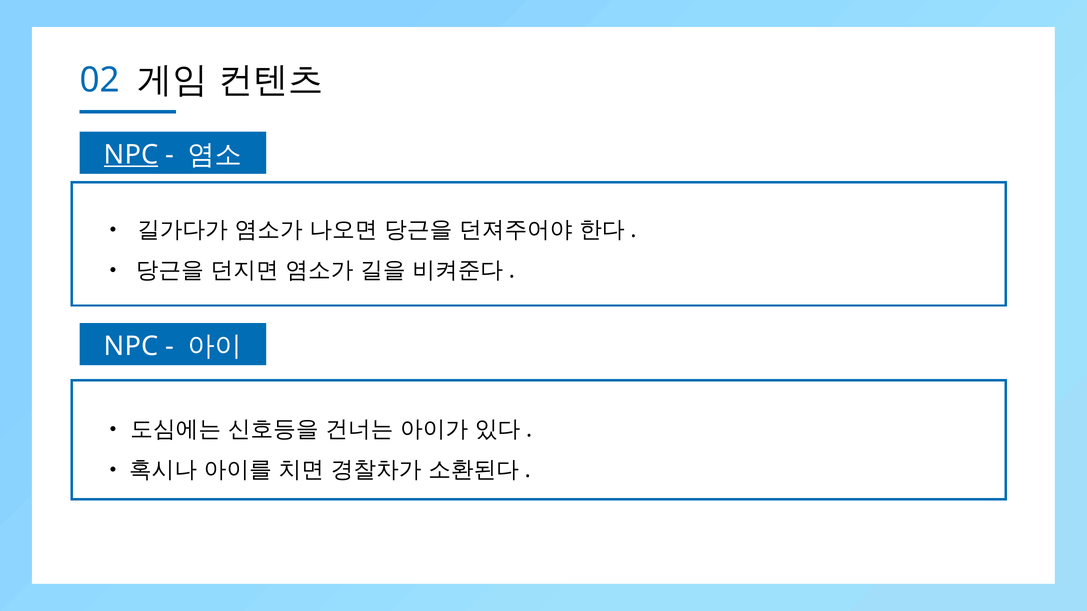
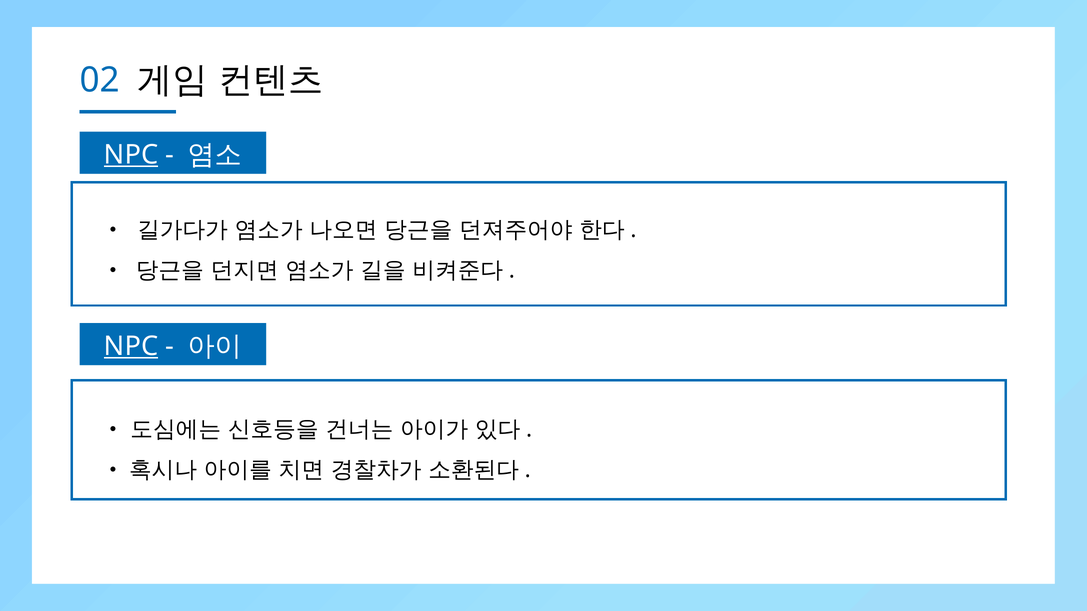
NPC at (131, 346) underline: none -> present
